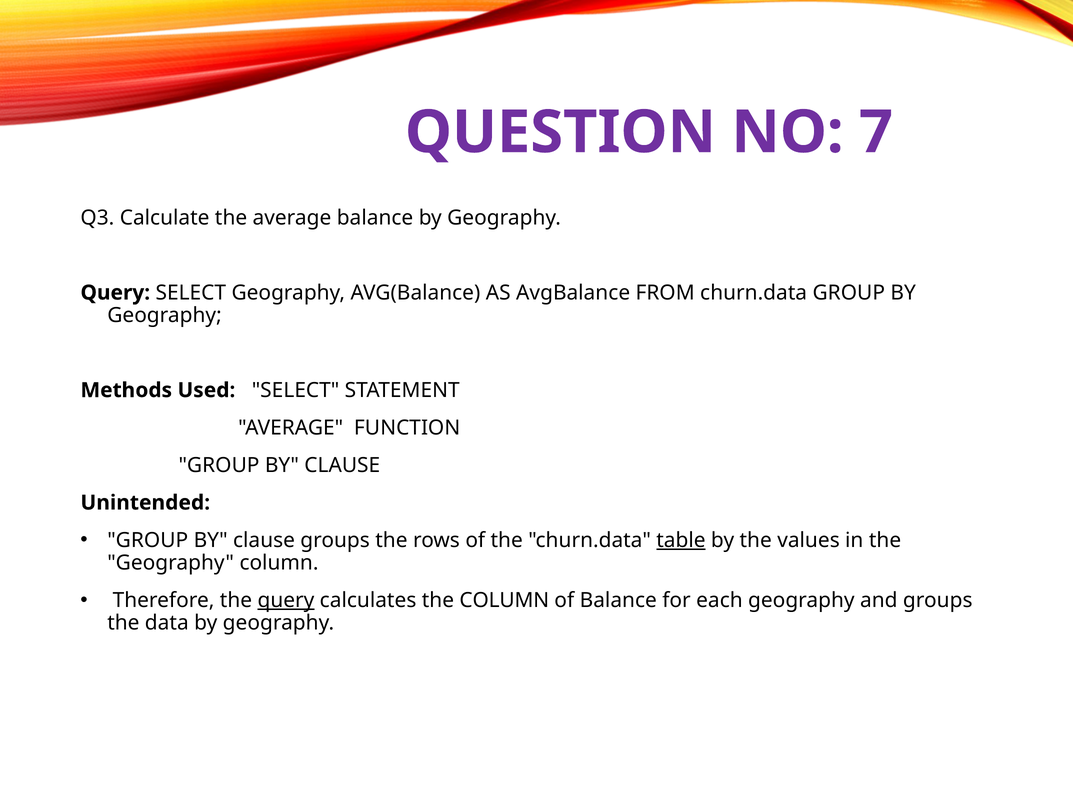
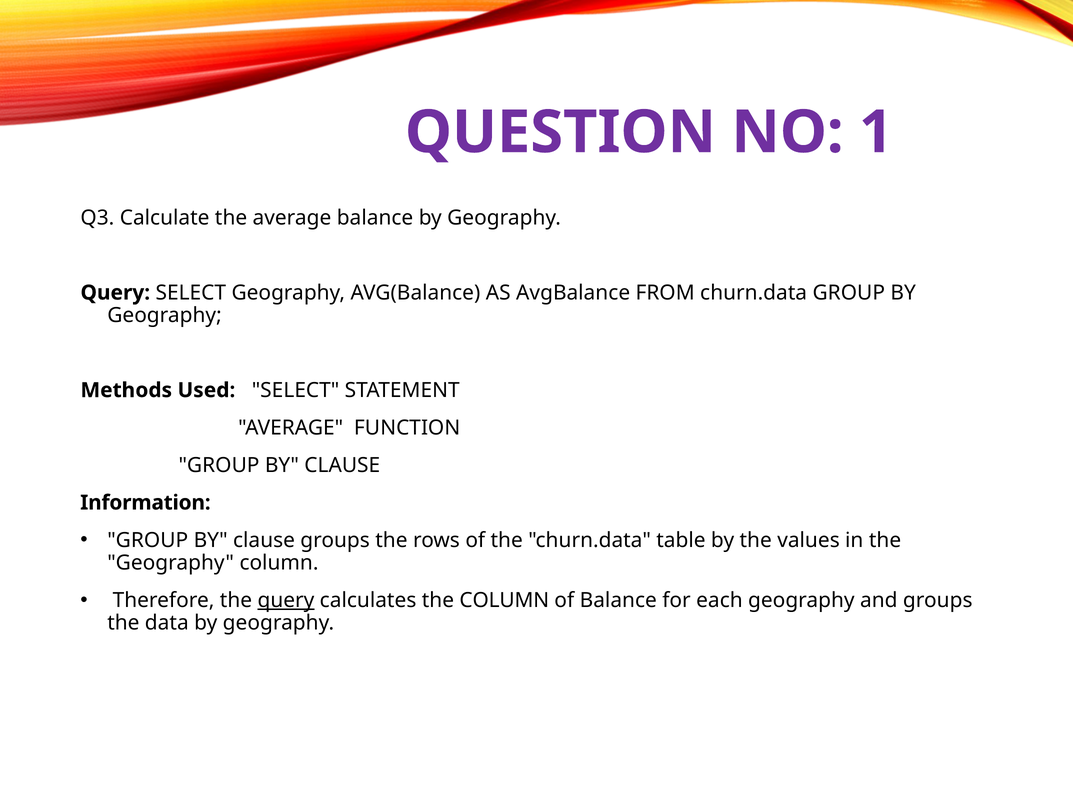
7: 7 -> 1
Unintended: Unintended -> Information
table underline: present -> none
